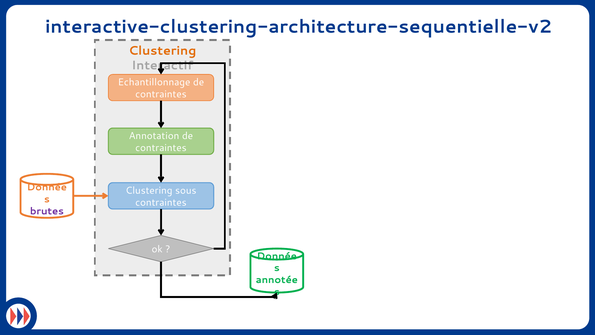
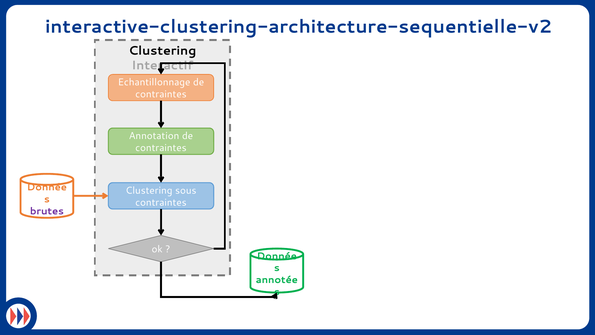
Clustering at (162, 51) colour: orange -> black
